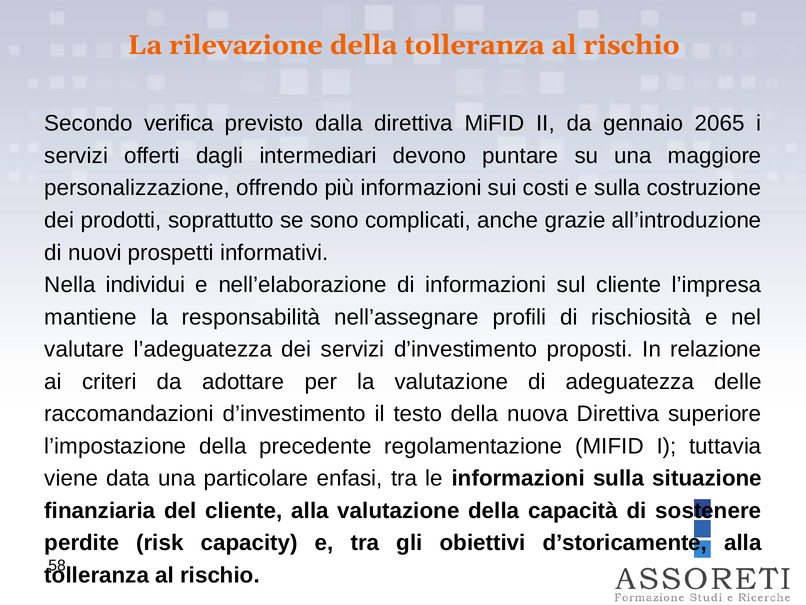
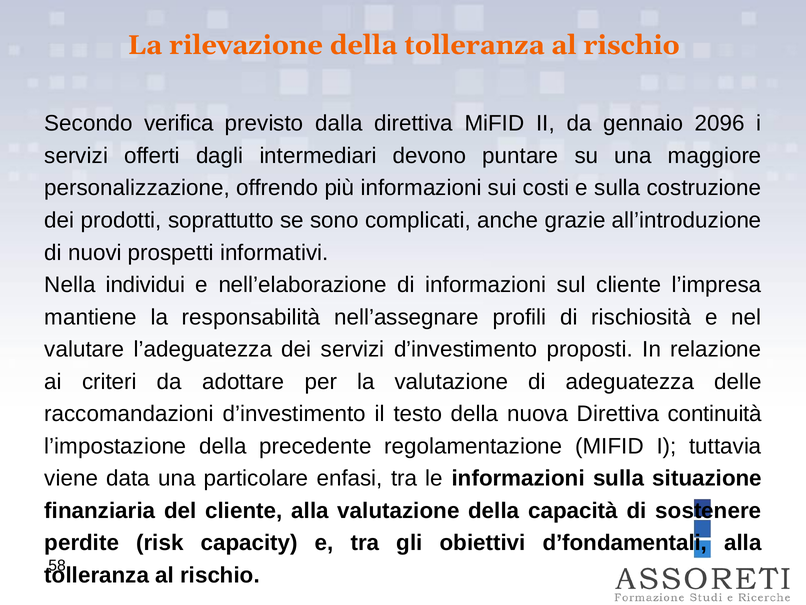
2065: 2065 -> 2096
superiore: superiore -> continuità
d’storicamente: d’storicamente -> d’fondamentali
